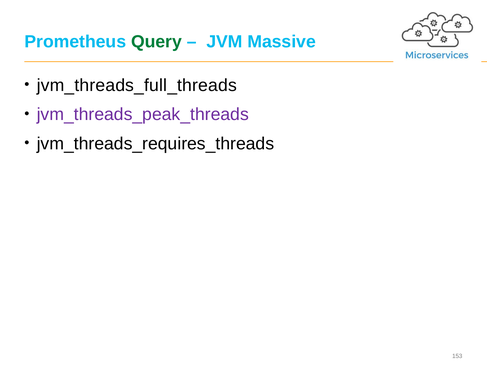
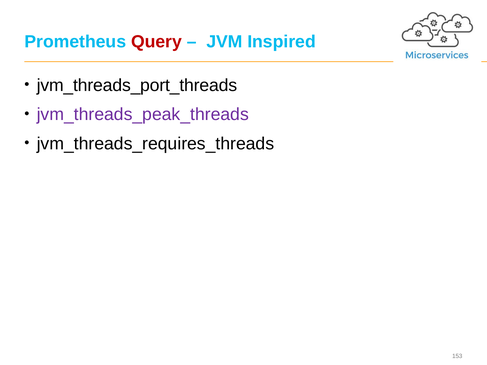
Query colour: green -> red
Massive: Massive -> Inspired
jvm_threads_full_threads: jvm_threads_full_threads -> jvm_threads_port_threads
